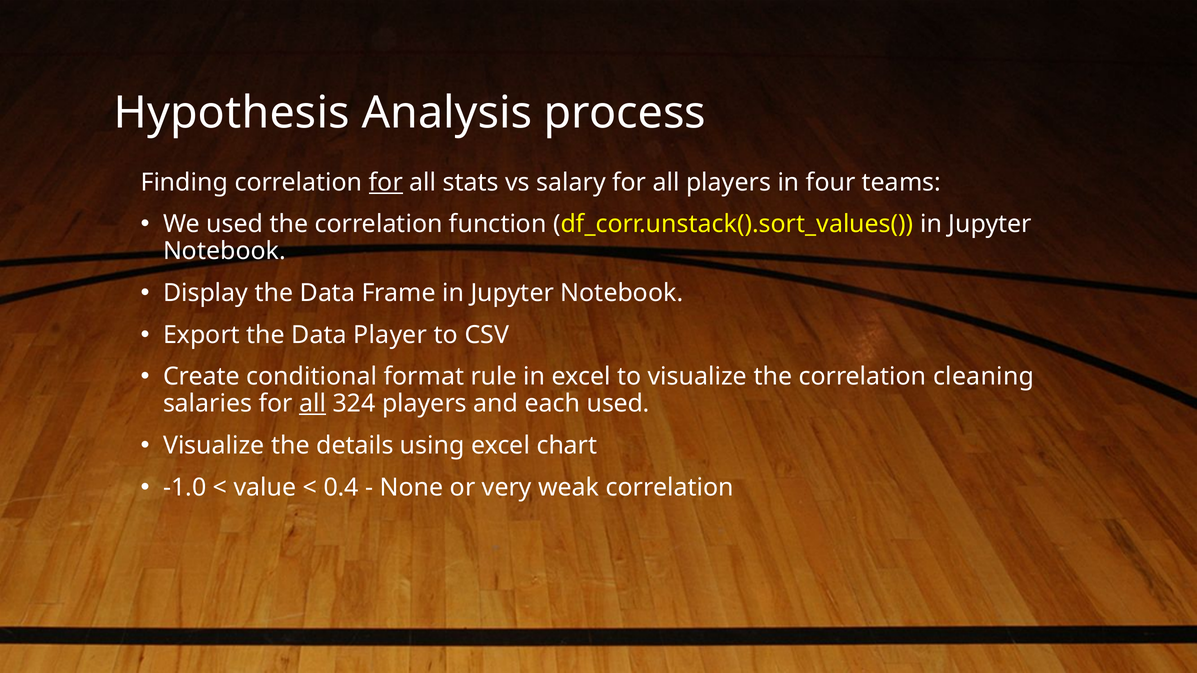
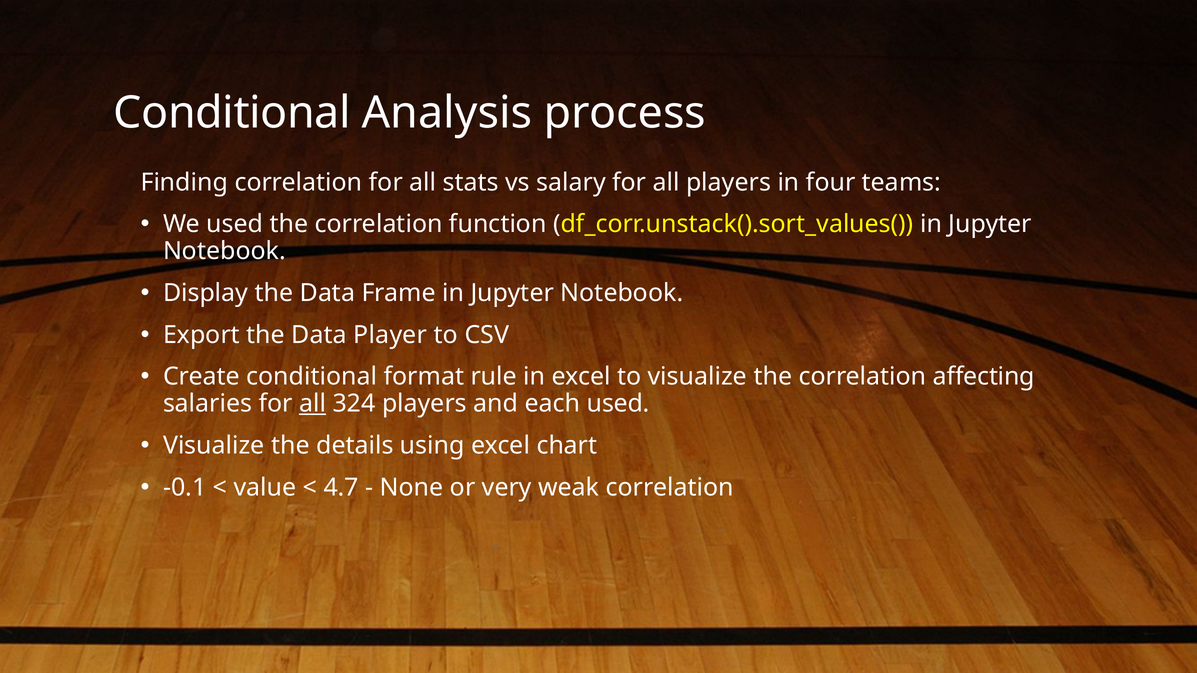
Hypothesis at (232, 113): Hypothesis -> Conditional
for at (386, 182) underline: present -> none
cleaning: cleaning -> affecting
-1.0: -1.0 -> -0.1
0.4: 0.4 -> 4.7
